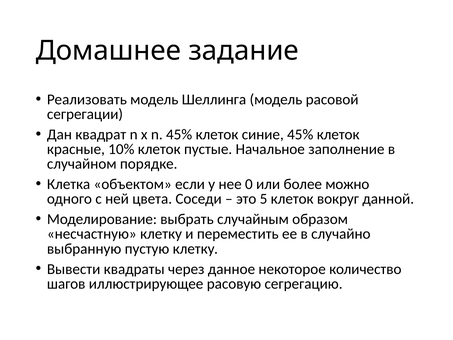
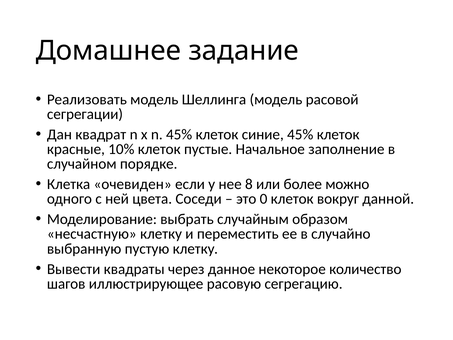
объектом: объектом -> очевиден
0: 0 -> 8
5: 5 -> 0
